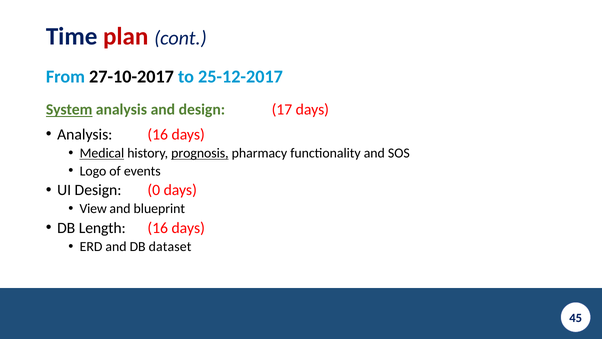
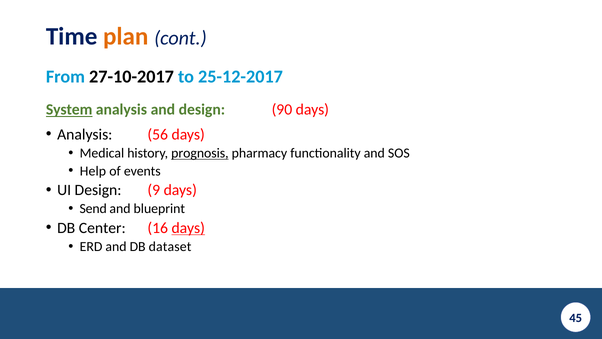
plan colour: red -> orange
17: 17 -> 90
Analysis 16: 16 -> 56
Medical underline: present -> none
Logo: Logo -> Help
0: 0 -> 9
View: View -> Send
Length: Length -> Center
days at (188, 228) underline: none -> present
